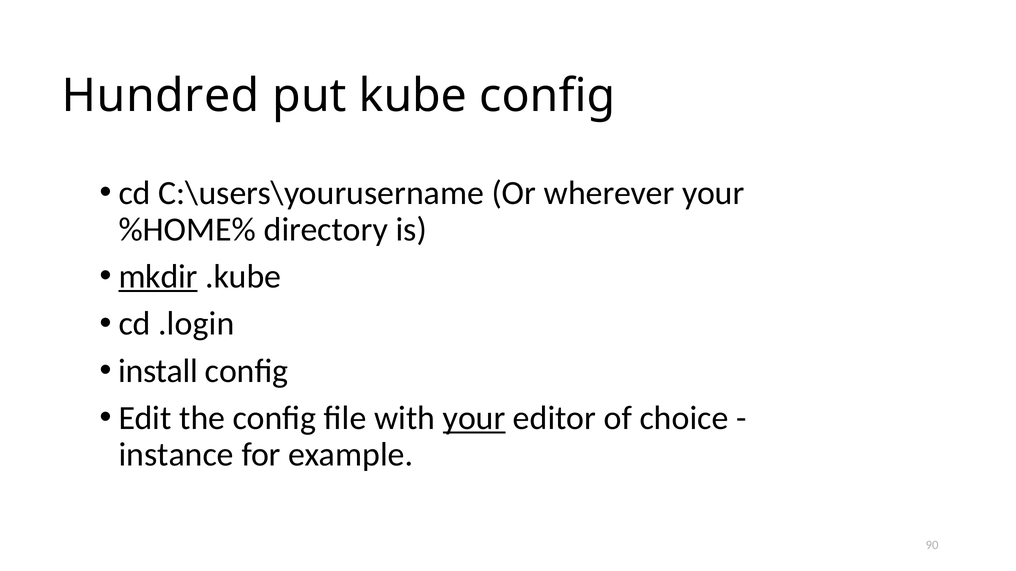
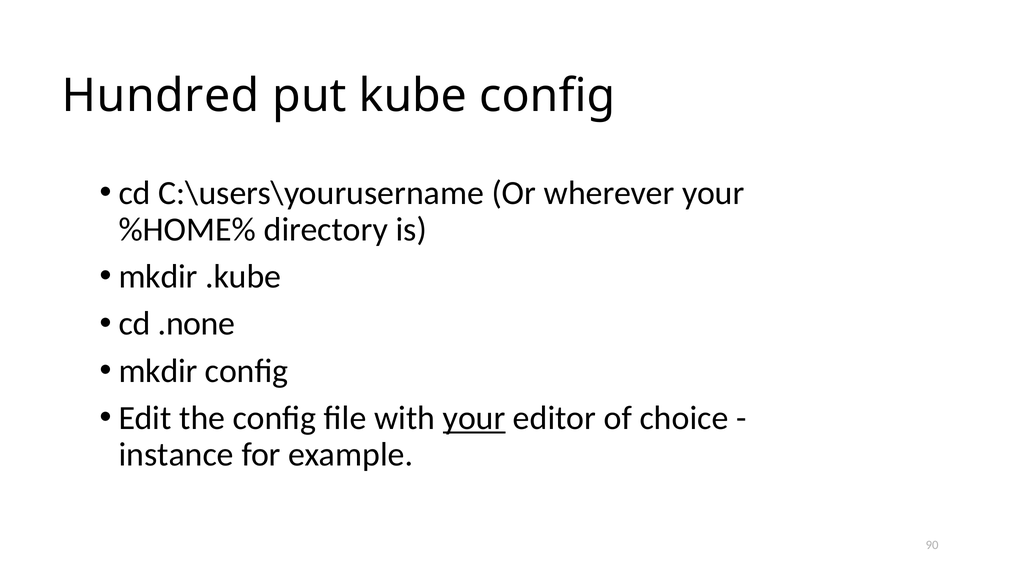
mkdir at (158, 277) underline: present -> none
.login: .login -> .none
install at (158, 371): install -> mkdir
